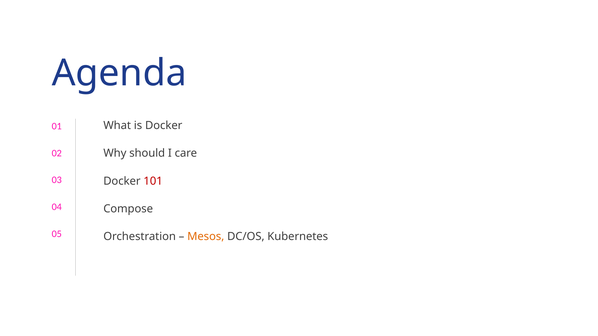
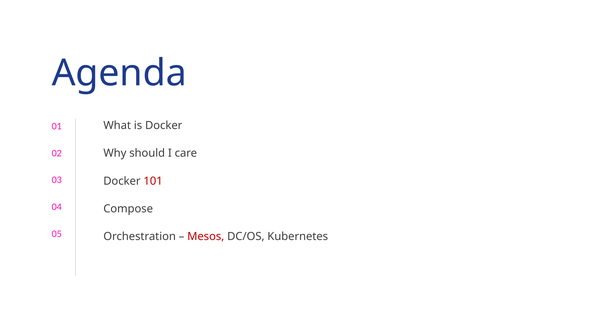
Mesos colour: orange -> red
